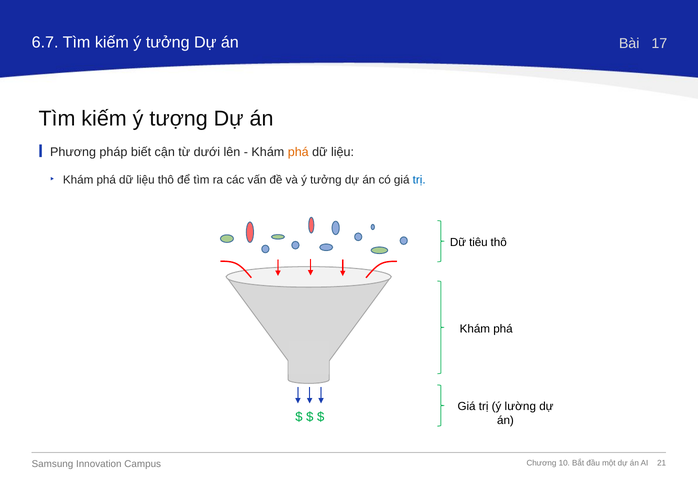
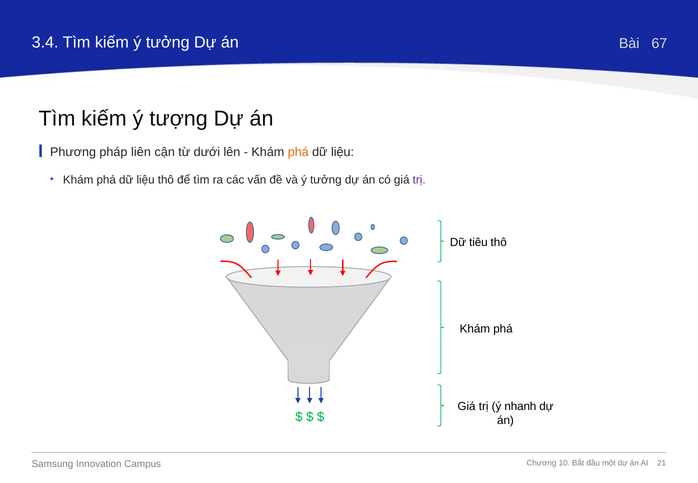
6.7: 6.7 -> 3.4
17: 17 -> 67
biết: biết -> liên
trị at (419, 180) colour: blue -> purple
lường: lường -> nhanh
